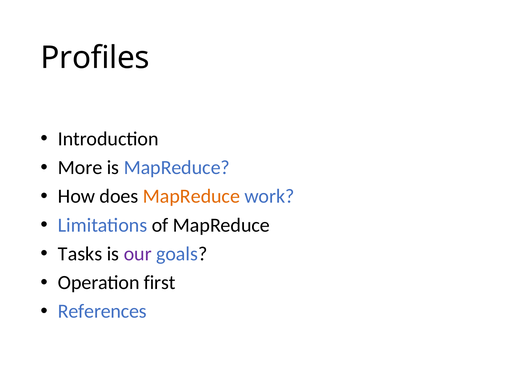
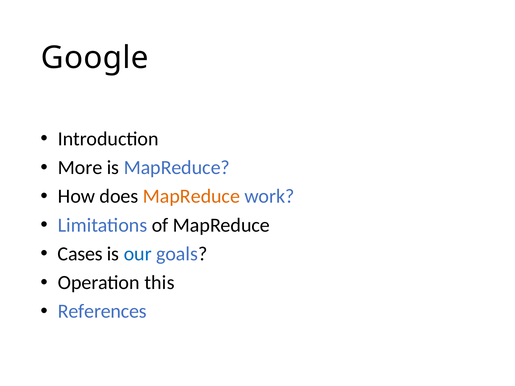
Profiles: Profiles -> Google
Tasks: Tasks -> Cases
our colour: purple -> blue
first: first -> this
